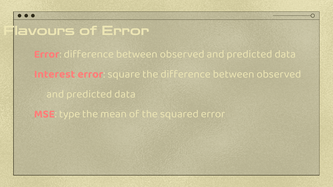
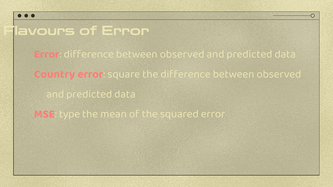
Interest: Interest -> Country
